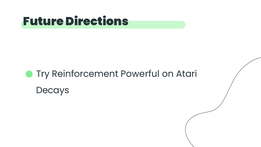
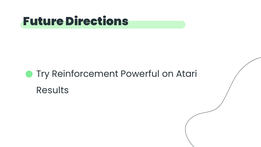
Decays: Decays -> Results
